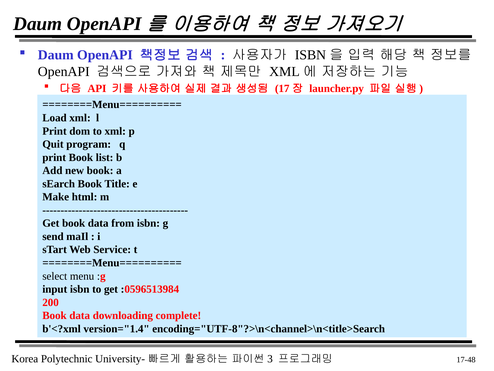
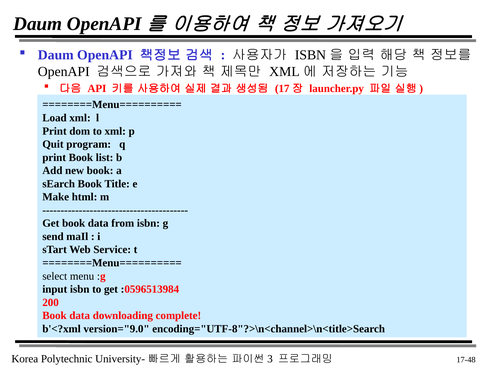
version="1.4: version="1.4 -> version="9.0
